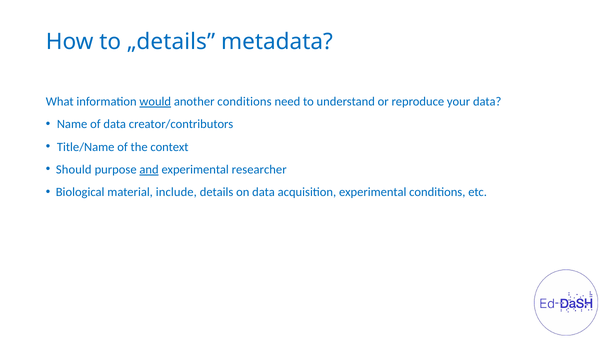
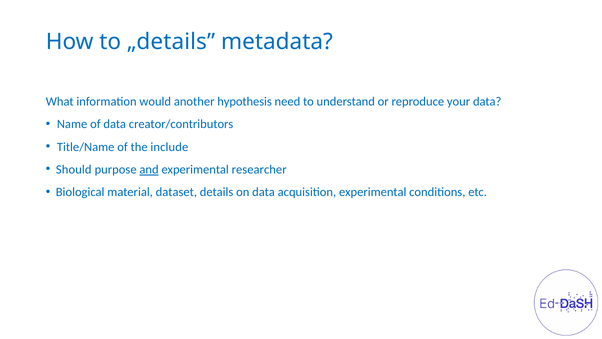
would underline: present -> none
another conditions: conditions -> hypothesis
context: context -> include
include: include -> dataset
